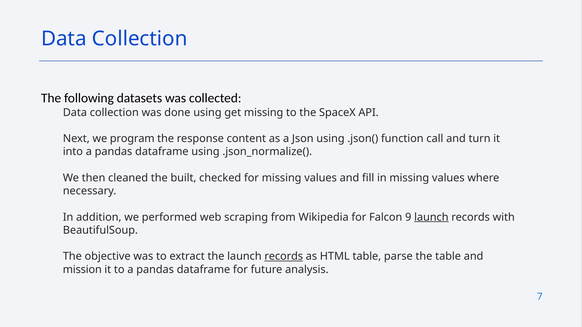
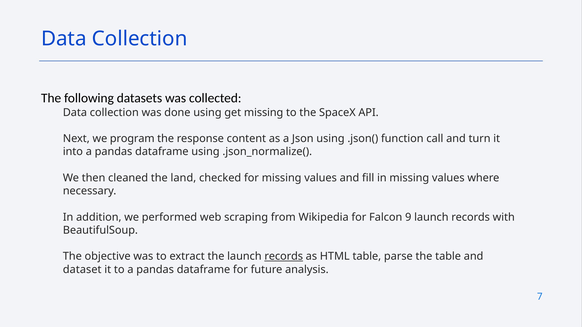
built: built -> land
launch at (431, 217) underline: present -> none
mission: mission -> dataset
